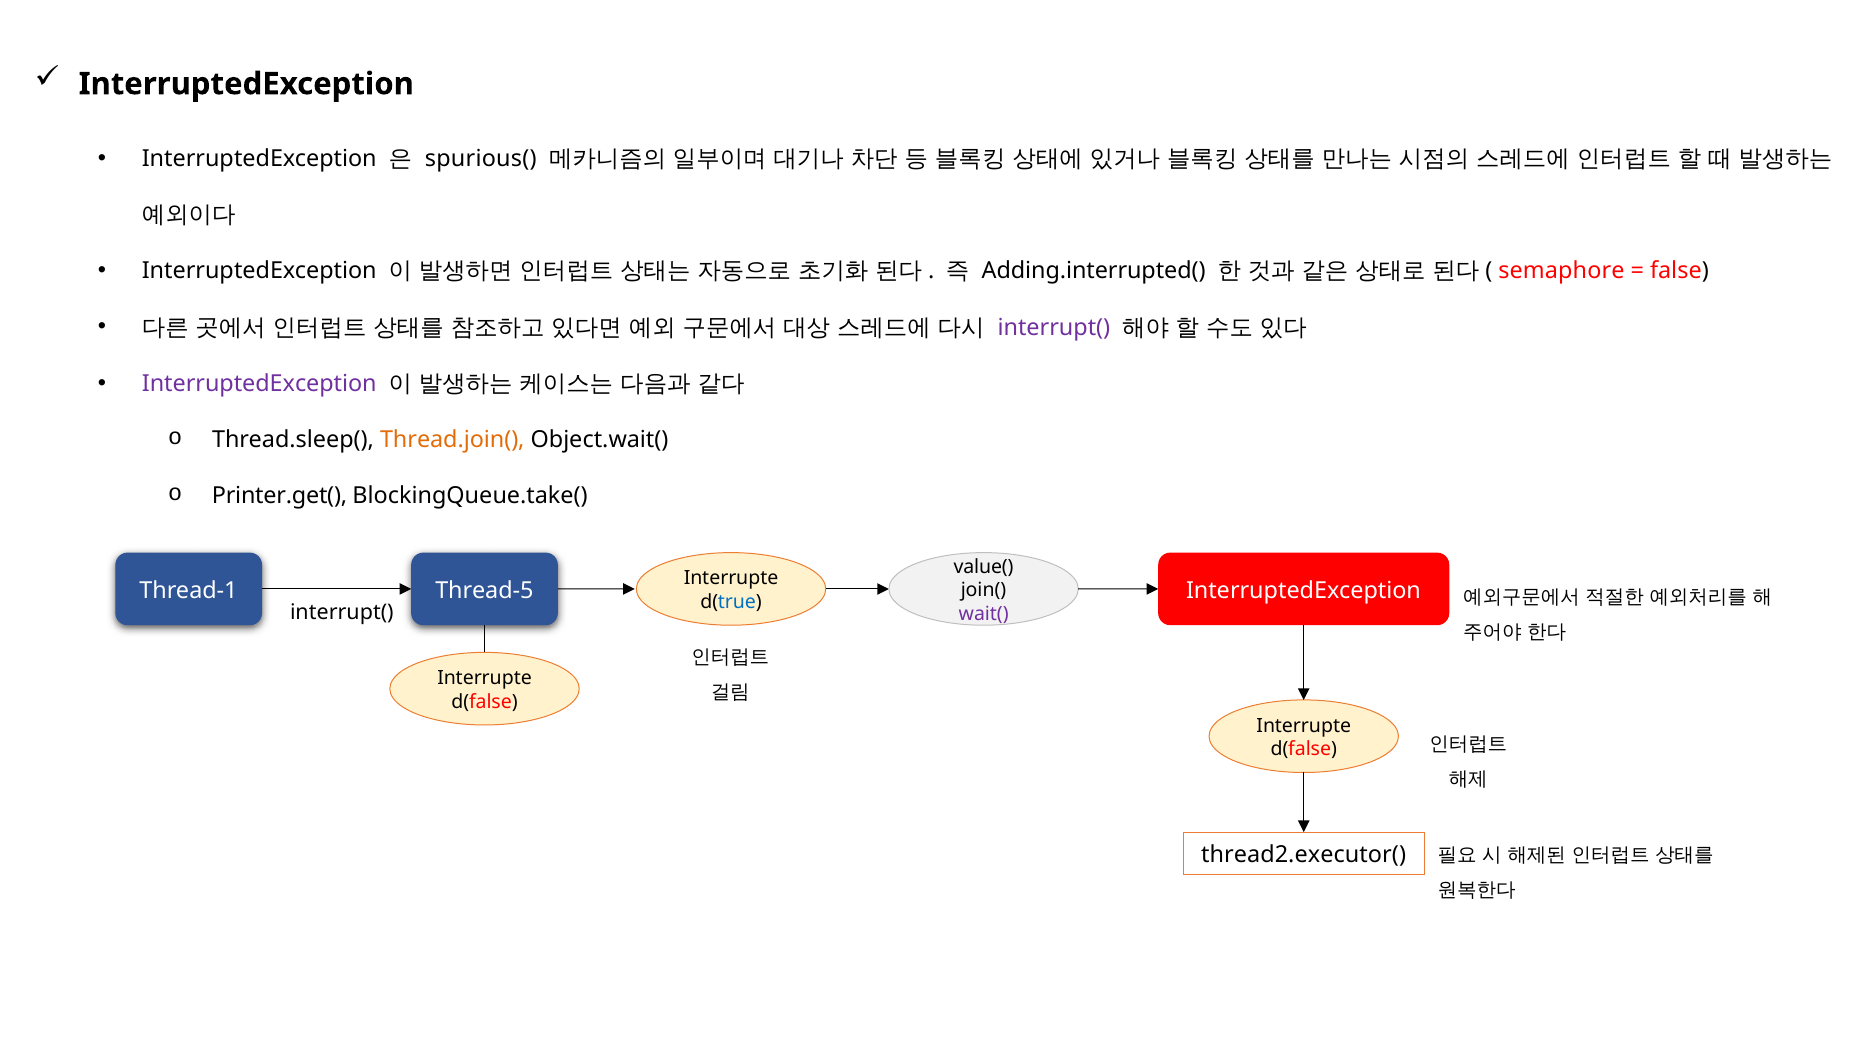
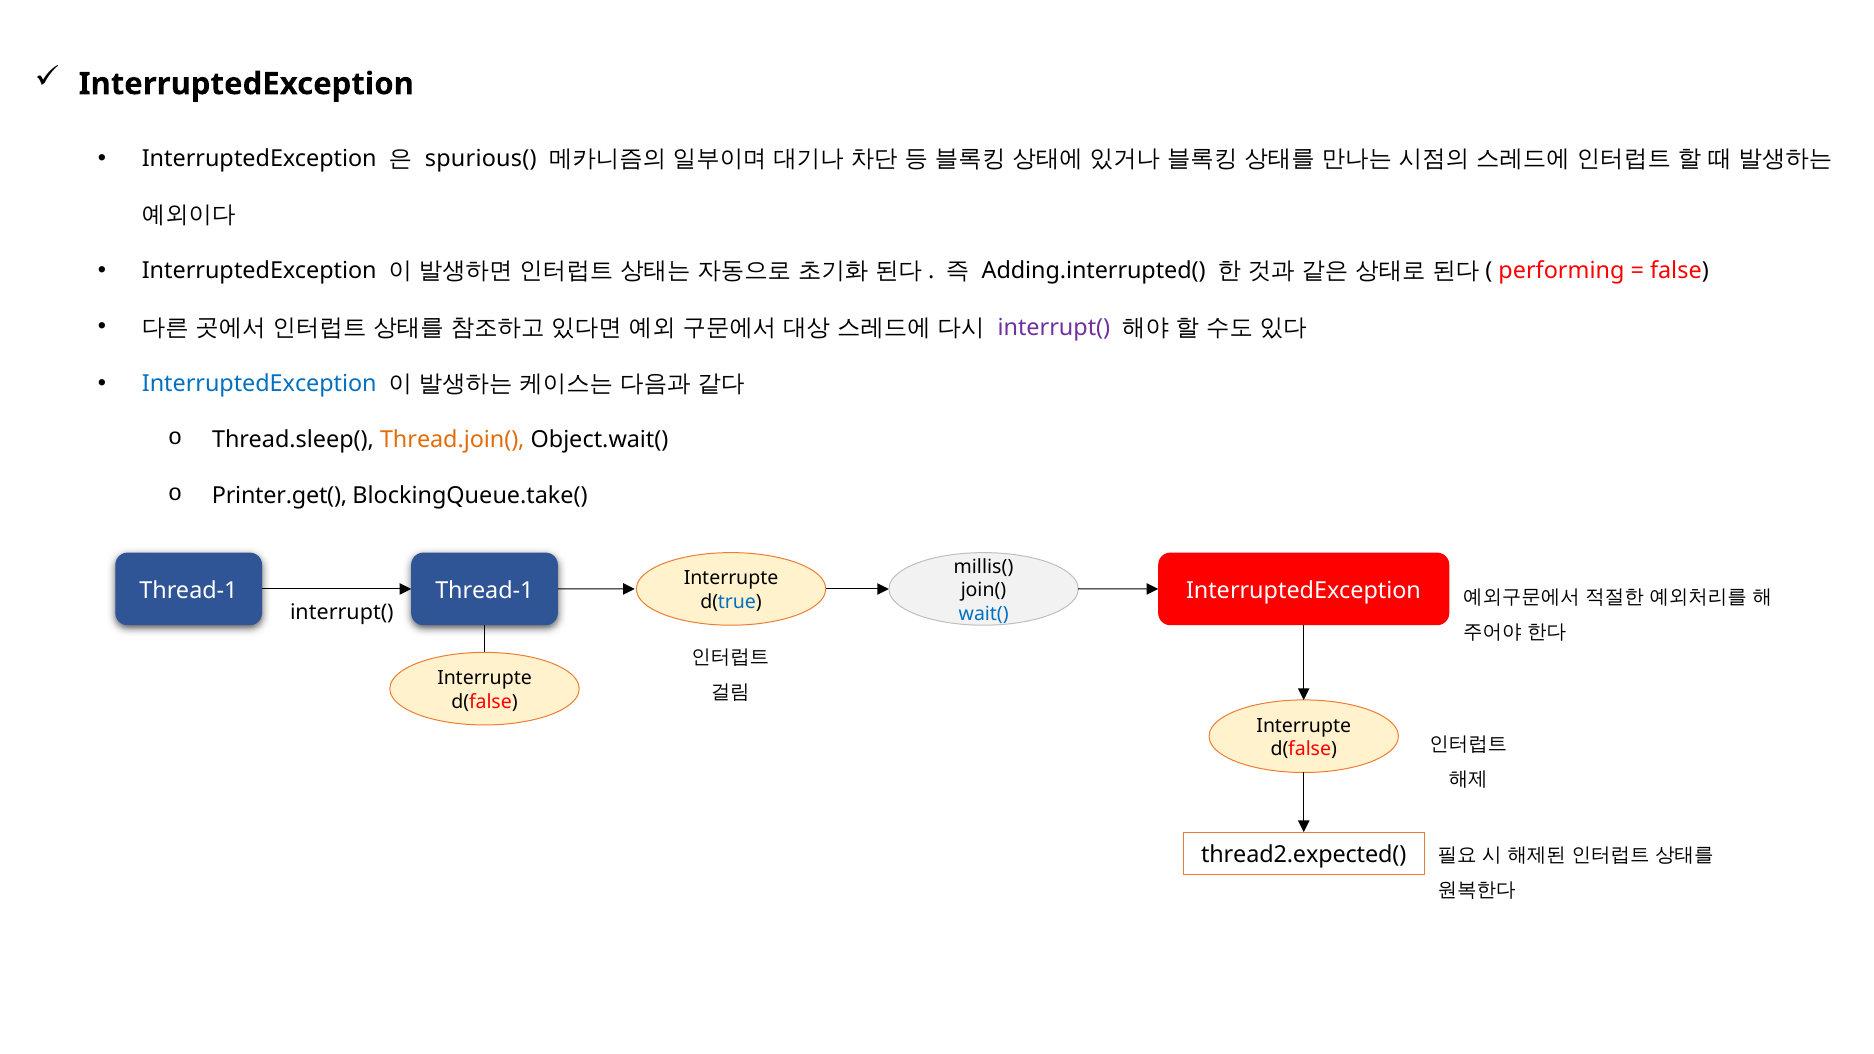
semaphore: semaphore -> performing
InterruptedException at (259, 384) colour: purple -> blue
value(: value( -> millis(
Thread-1 Thread-5: Thread-5 -> Thread-1
wait( colour: purple -> blue
thread2.executor(: thread2.executor( -> thread2.expected(
